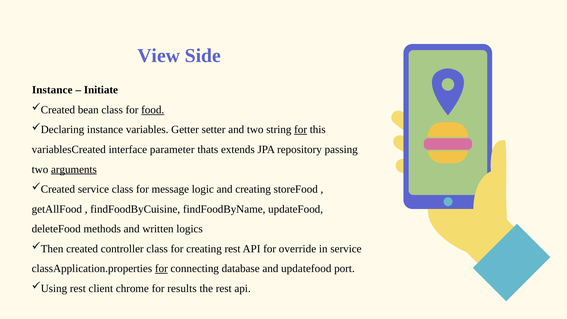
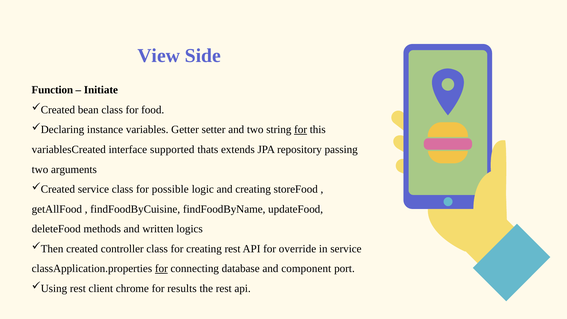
Instance at (52, 90): Instance -> Function
food underline: present -> none
parameter: parameter -> supported
arguments underline: present -> none
message: message -> possible
and updatefood: updatefood -> component
